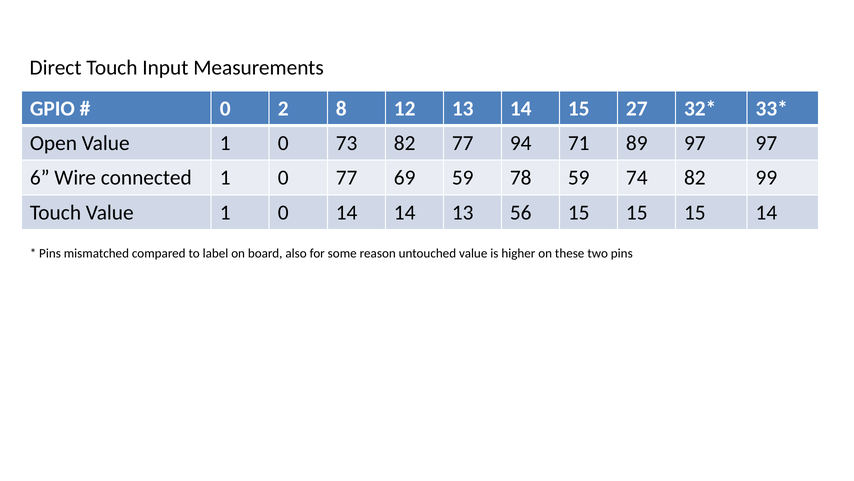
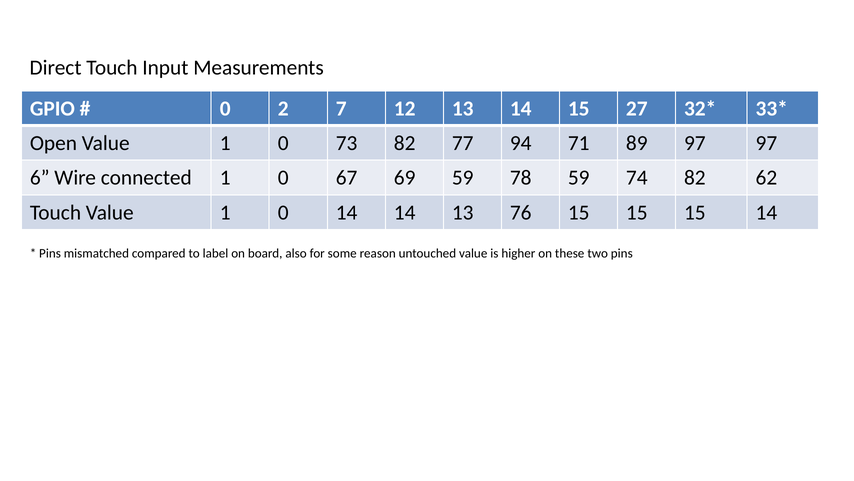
8: 8 -> 7
0 77: 77 -> 67
99: 99 -> 62
56: 56 -> 76
